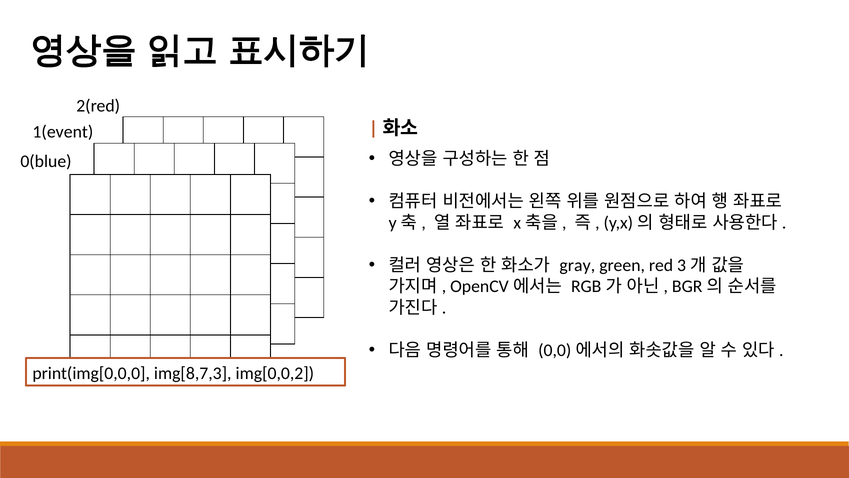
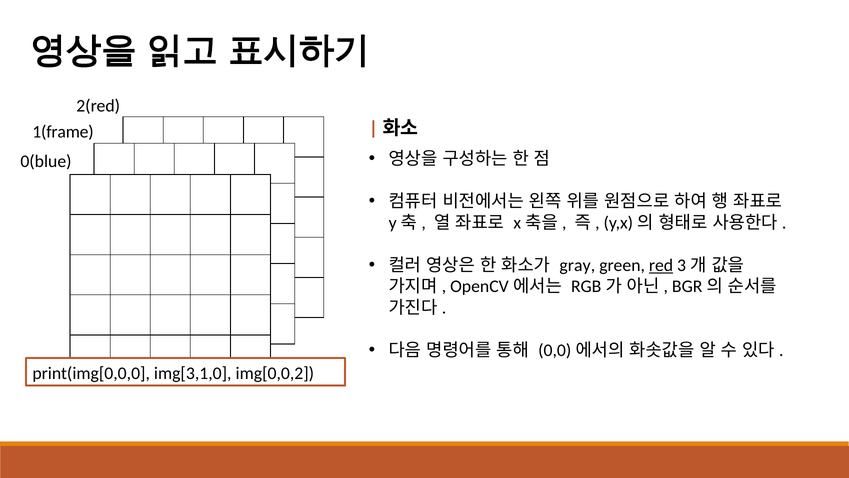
1(event: 1(event -> 1(frame
red underline: none -> present
img[8,7,3: img[8,7,3 -> img[3,1,0
